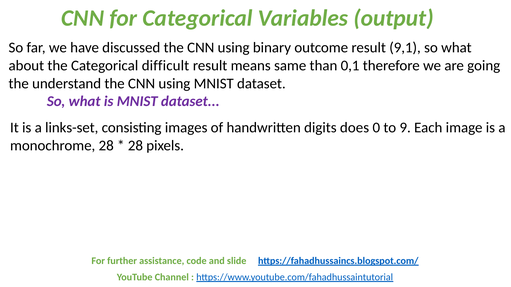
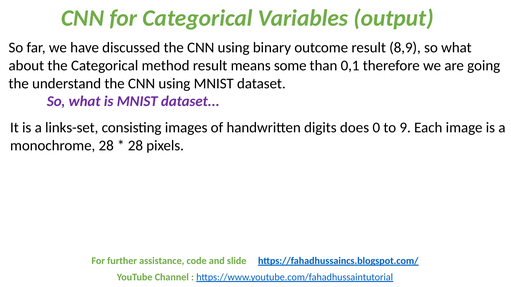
9,1: 9,1 -> 8,9
difficult: difficult -> method
same: same -> some
